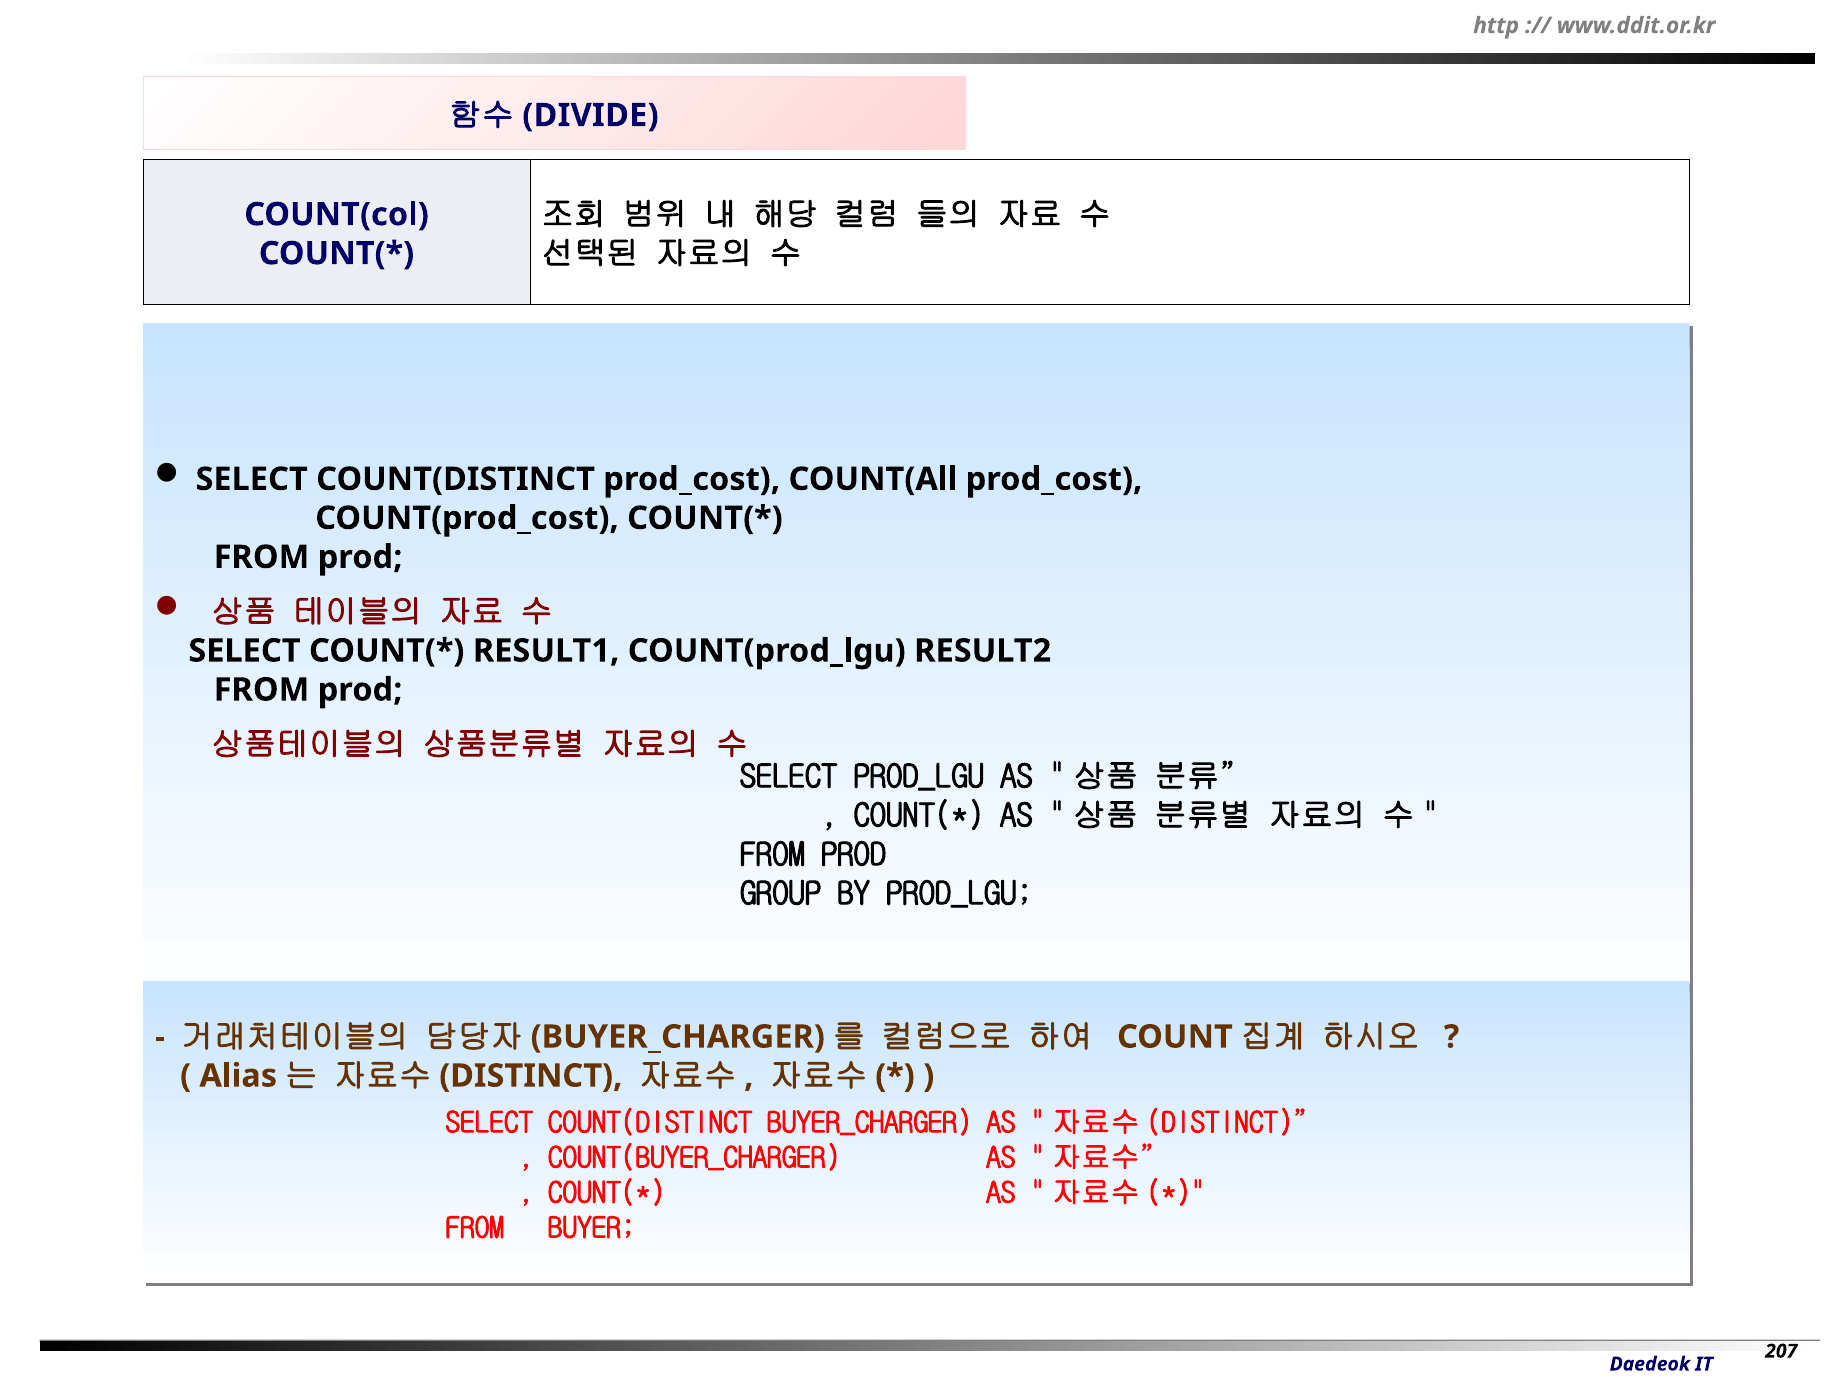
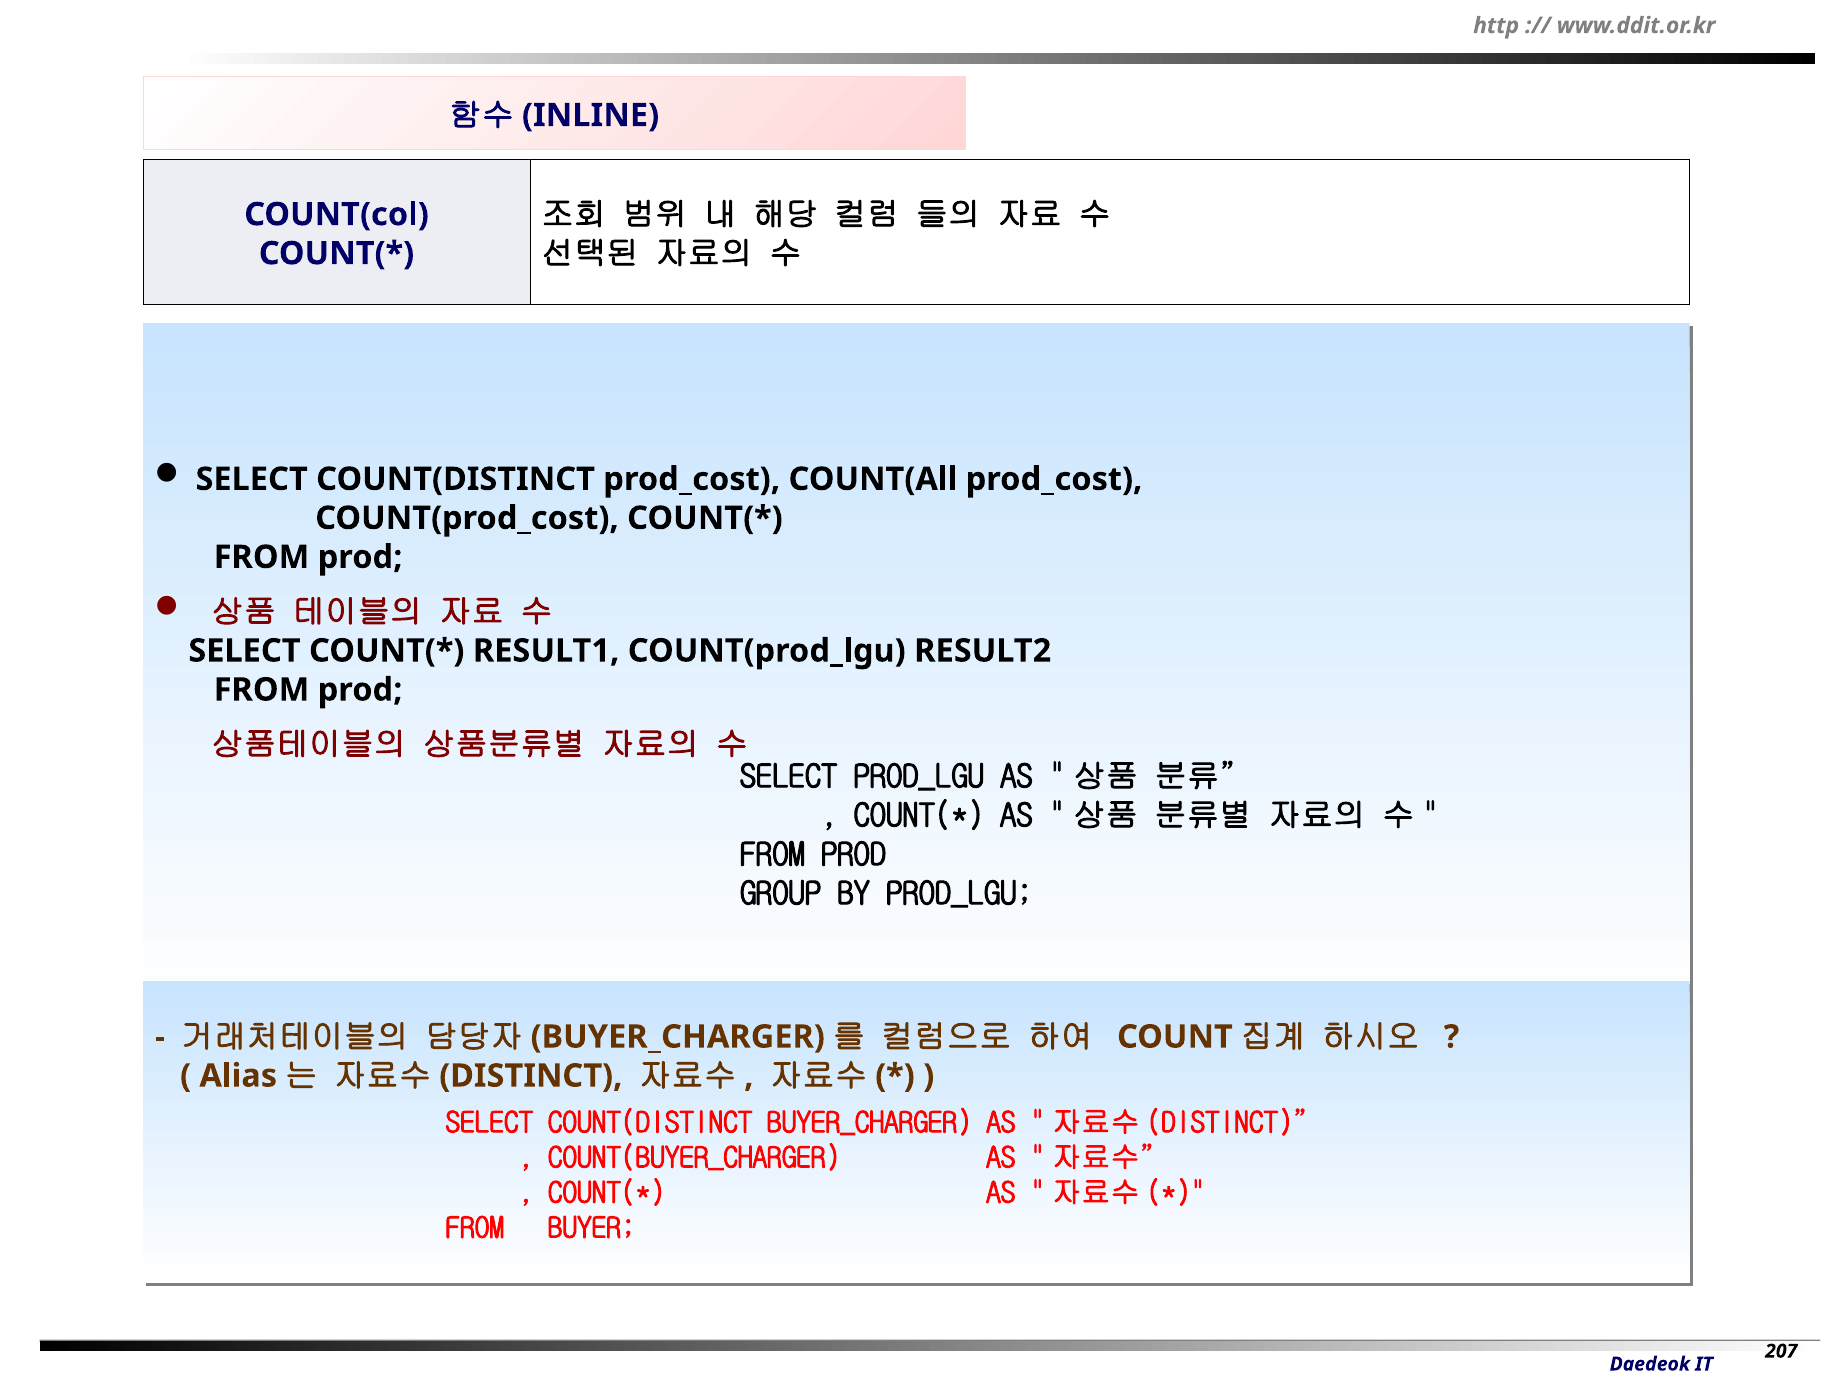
DIVIDE: DIVIDE -> INLINE
